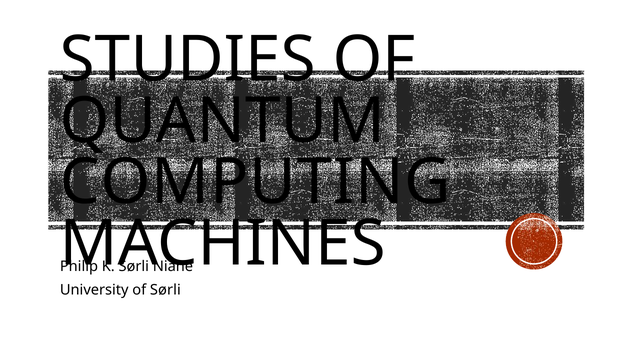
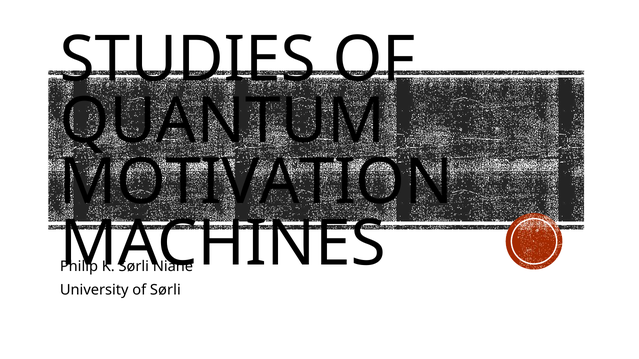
COMPUTING: COMPUTING -> MOTIVATION
